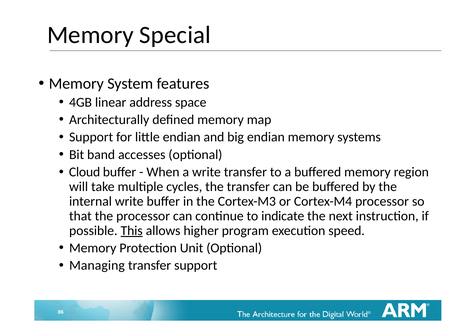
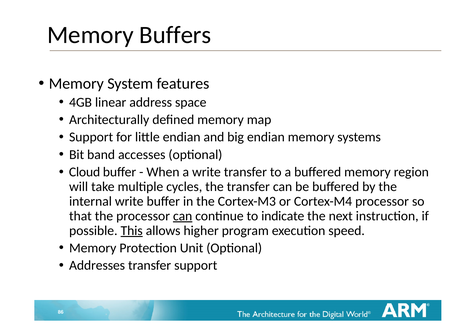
Special: Special -> Buffers
can at (183, 216) underline: none -> present
Managing: Managing -> Addresses
